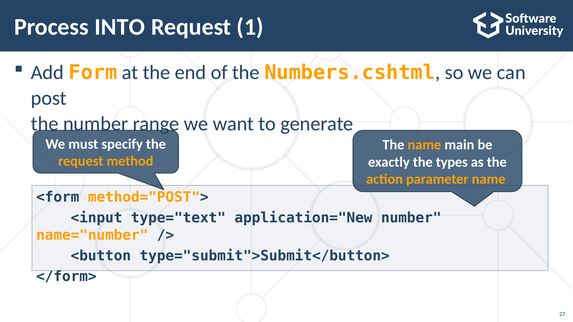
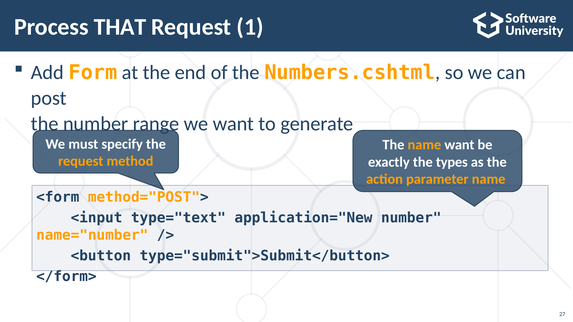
INTO: INTO -> THAT
name main: main -> want
